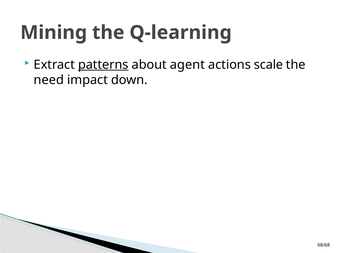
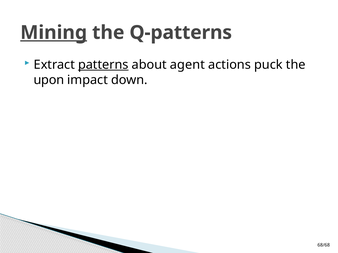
Mining underline: none -> present
Q-learning: Q-learning -> Q-patterns
scale: scale -> puck
need: need -> upon
